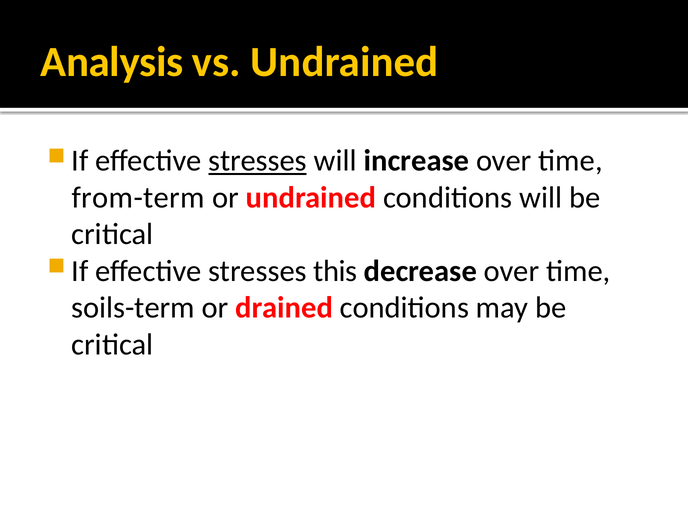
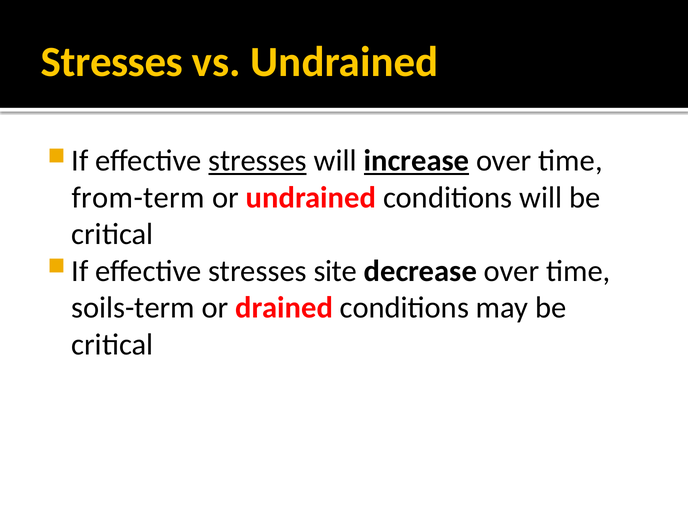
Analysis at (112, 62): Analysis -> Stresses
increase underline: none -> present
this: this -> site
